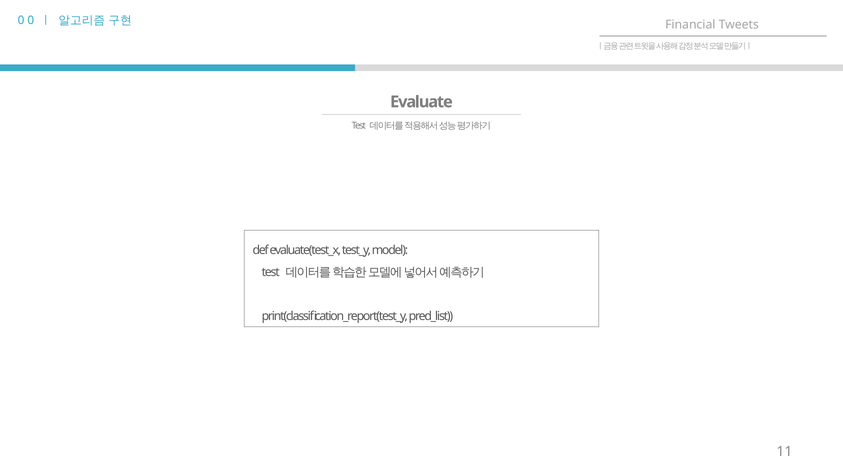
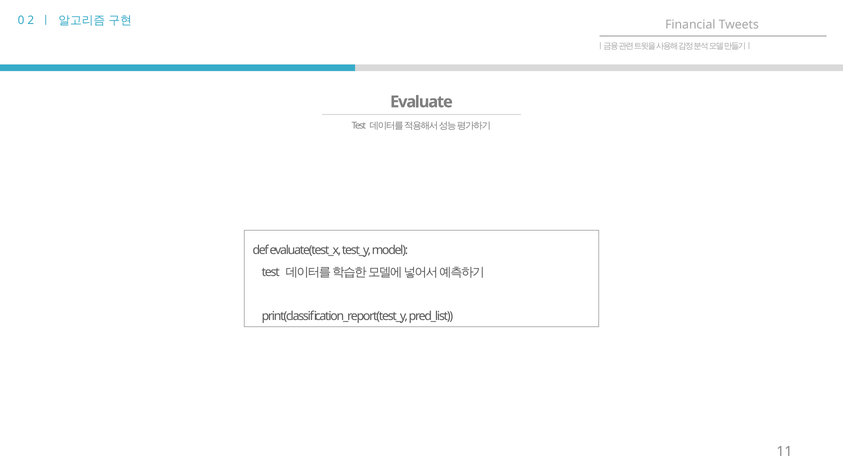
0 0: 0 -> 2
